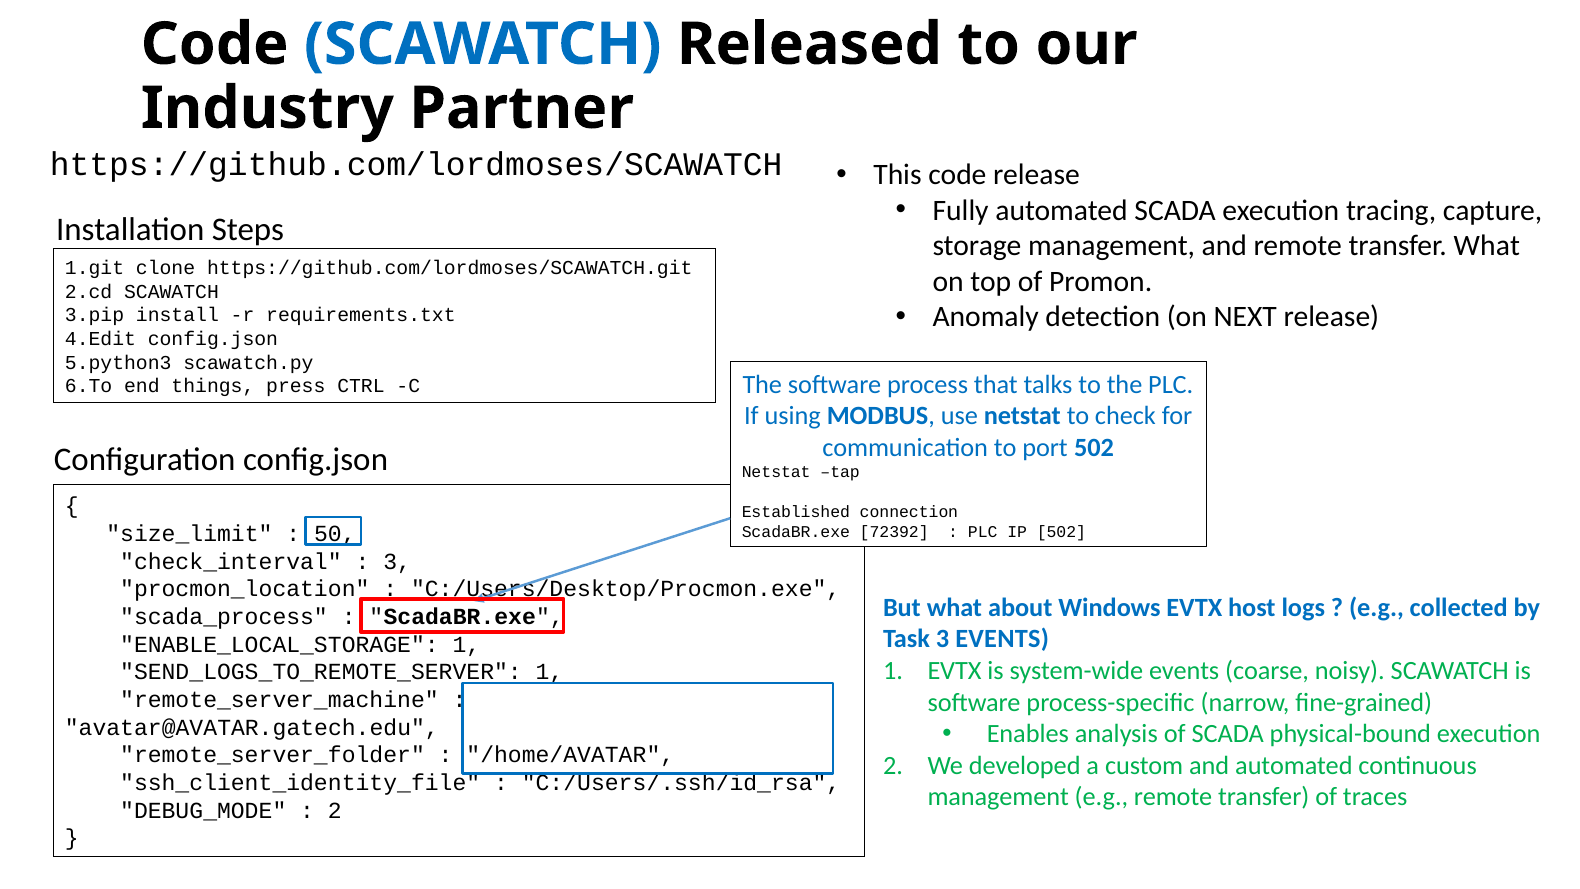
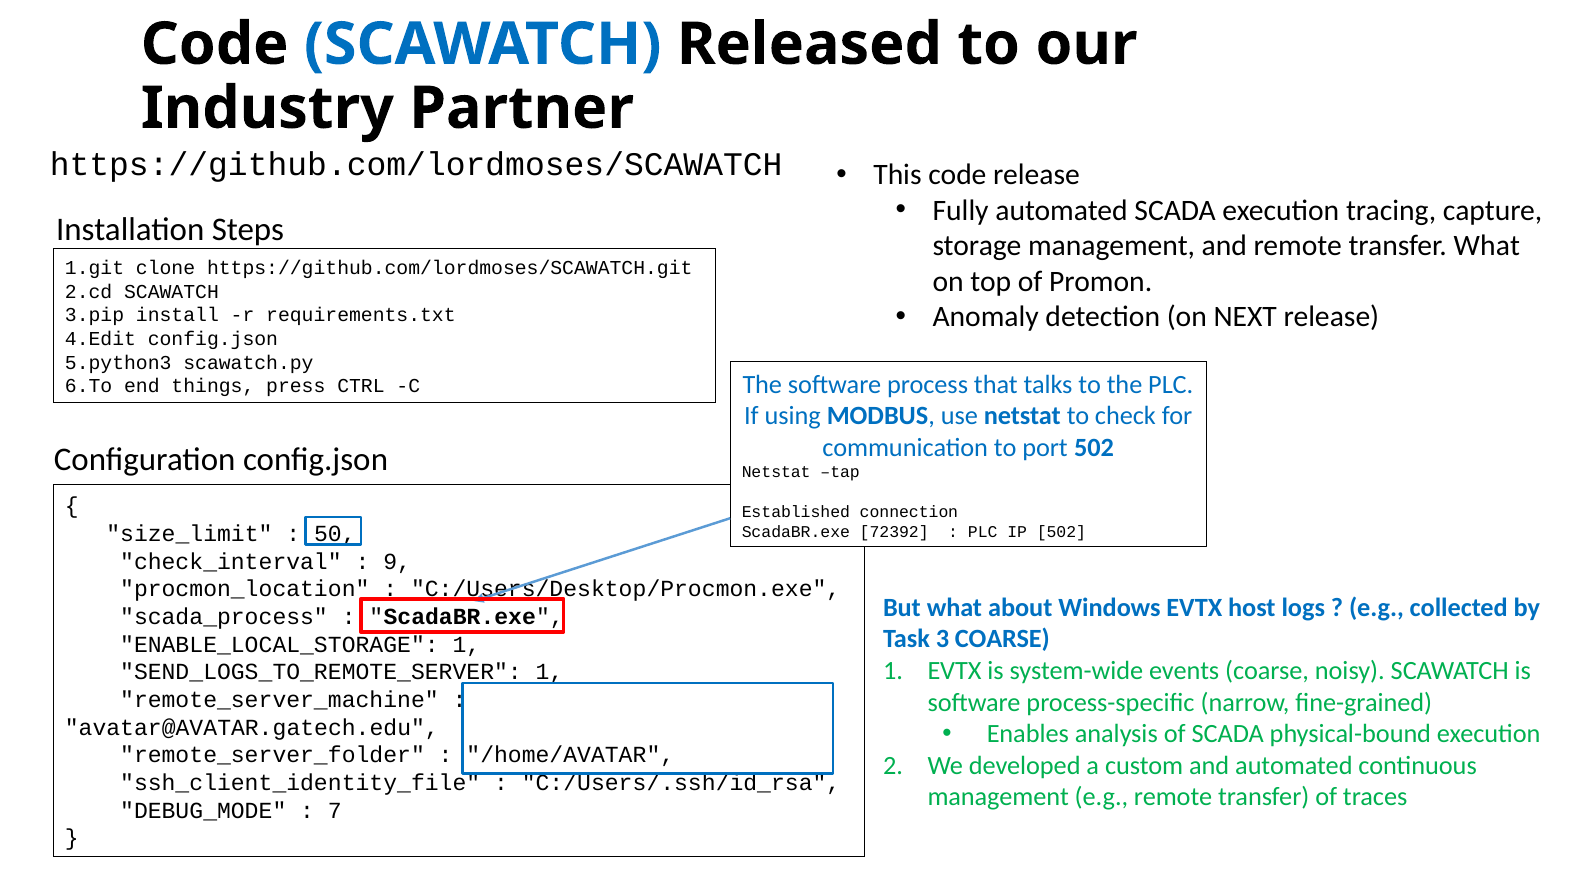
3 at (397, 561): 3 -> 9
3 EVENTS: EVENTS -> COARSE
2 at (335, 810): 2 -> 7
